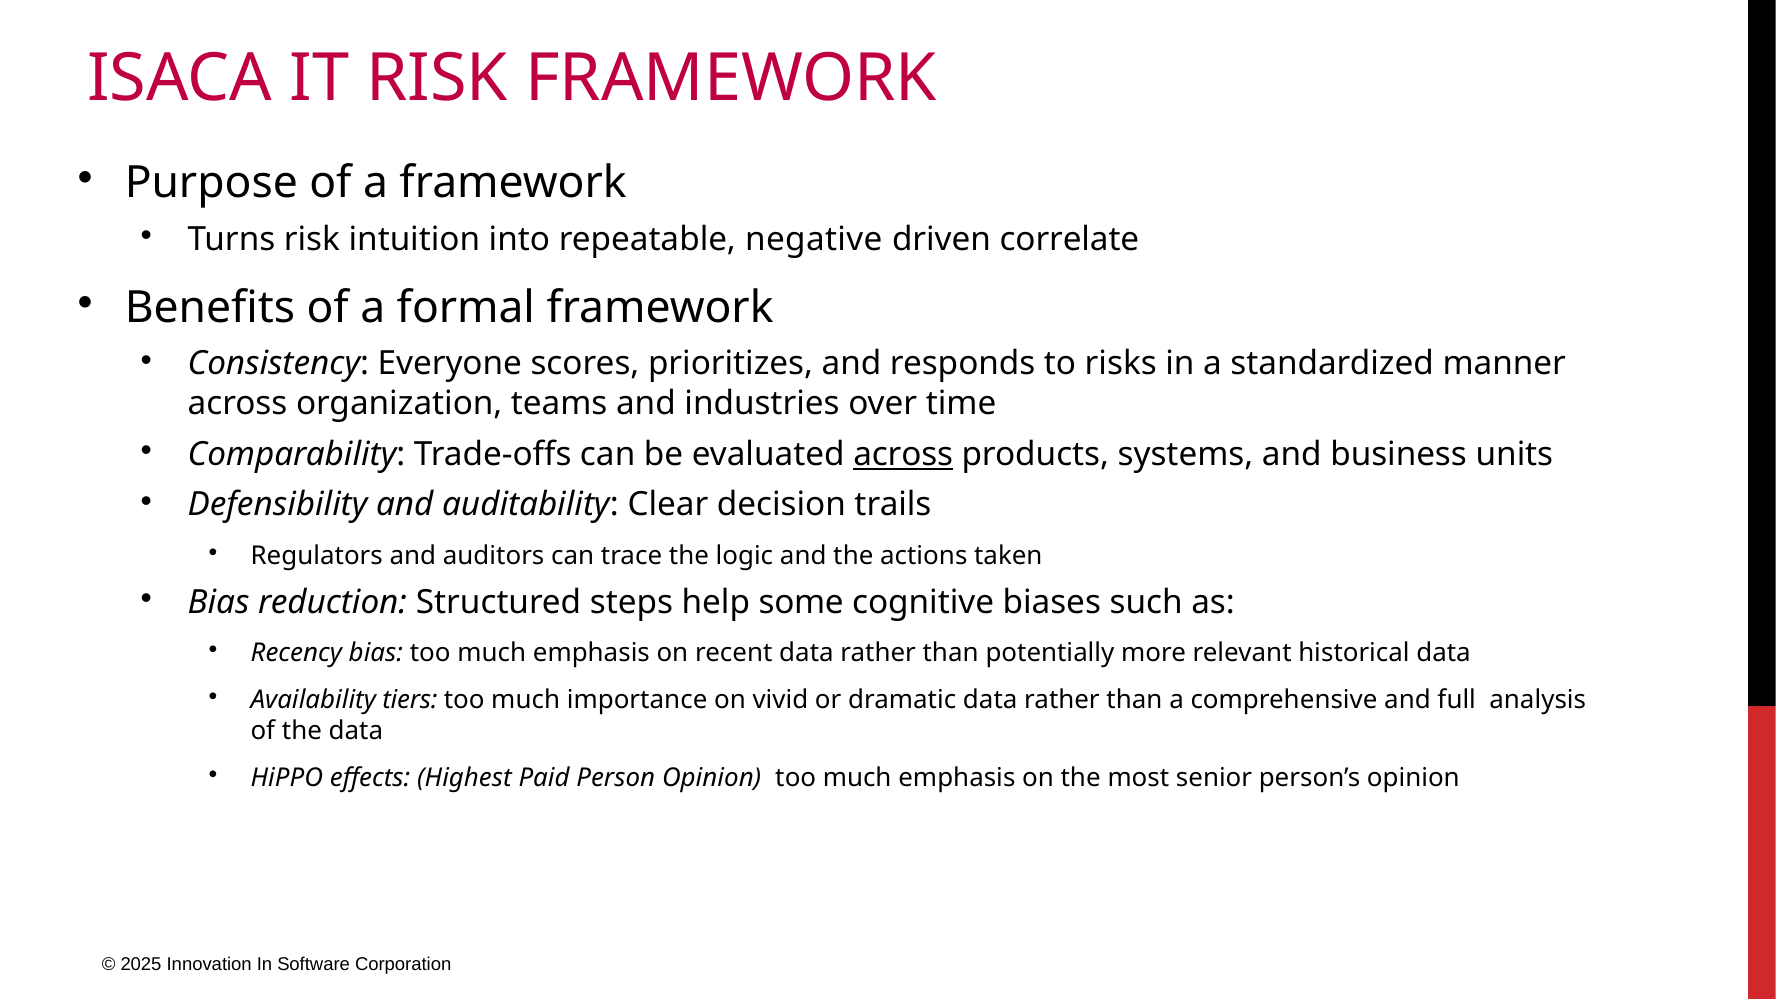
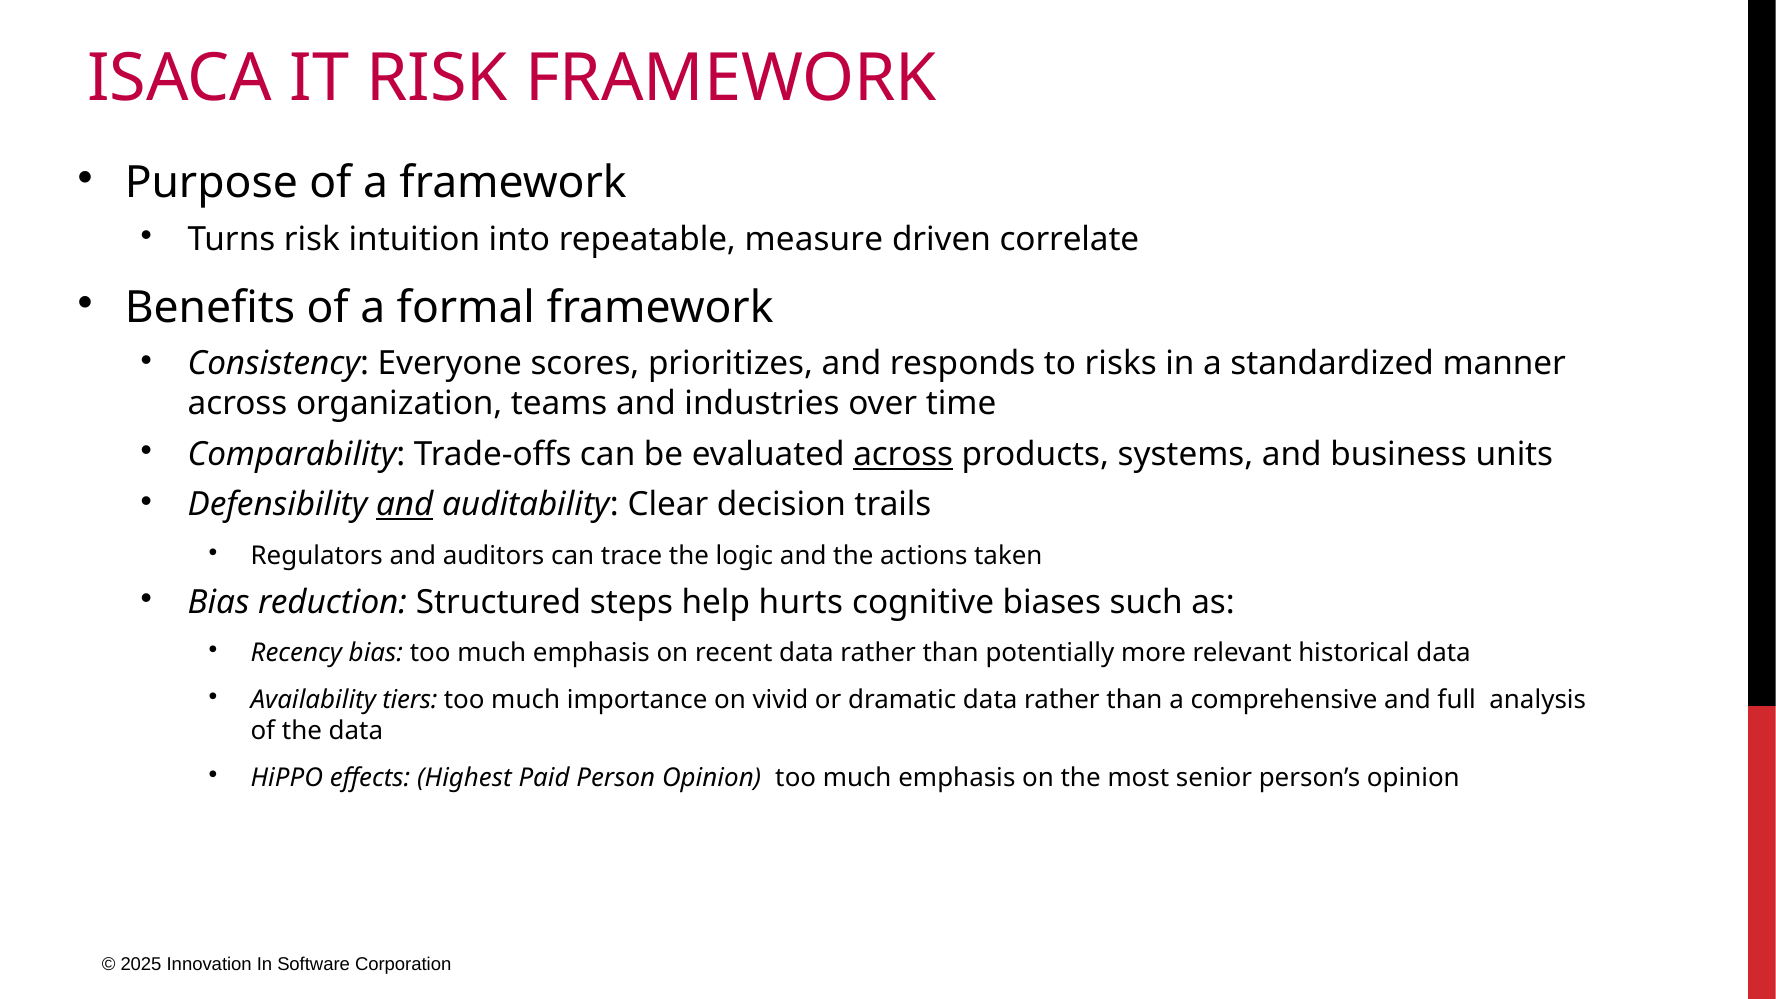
negative: negative -> measure
and at (405, 505) underline: none -> present
some: some -> hurts
